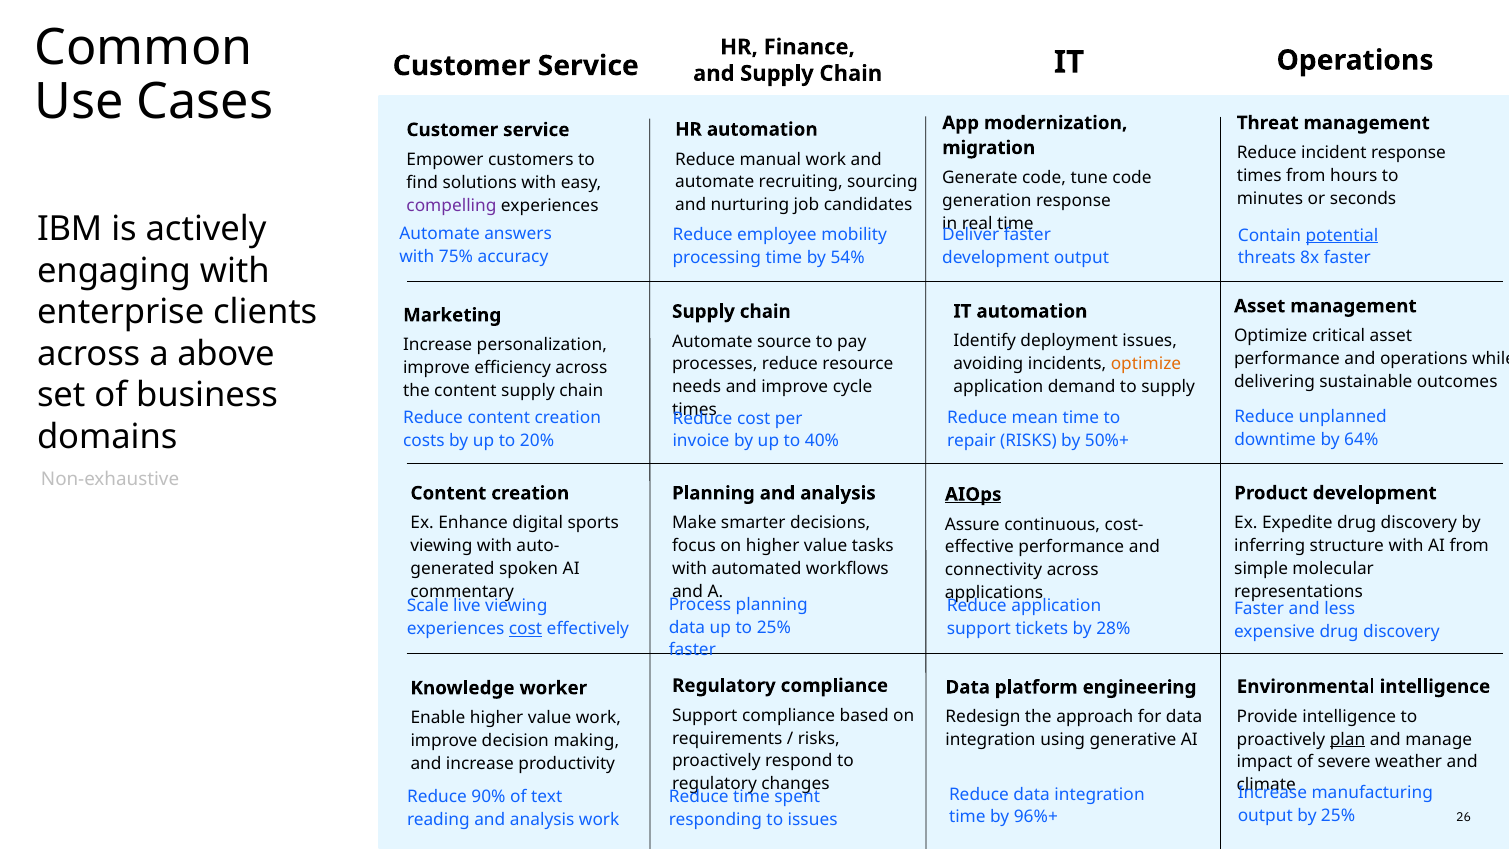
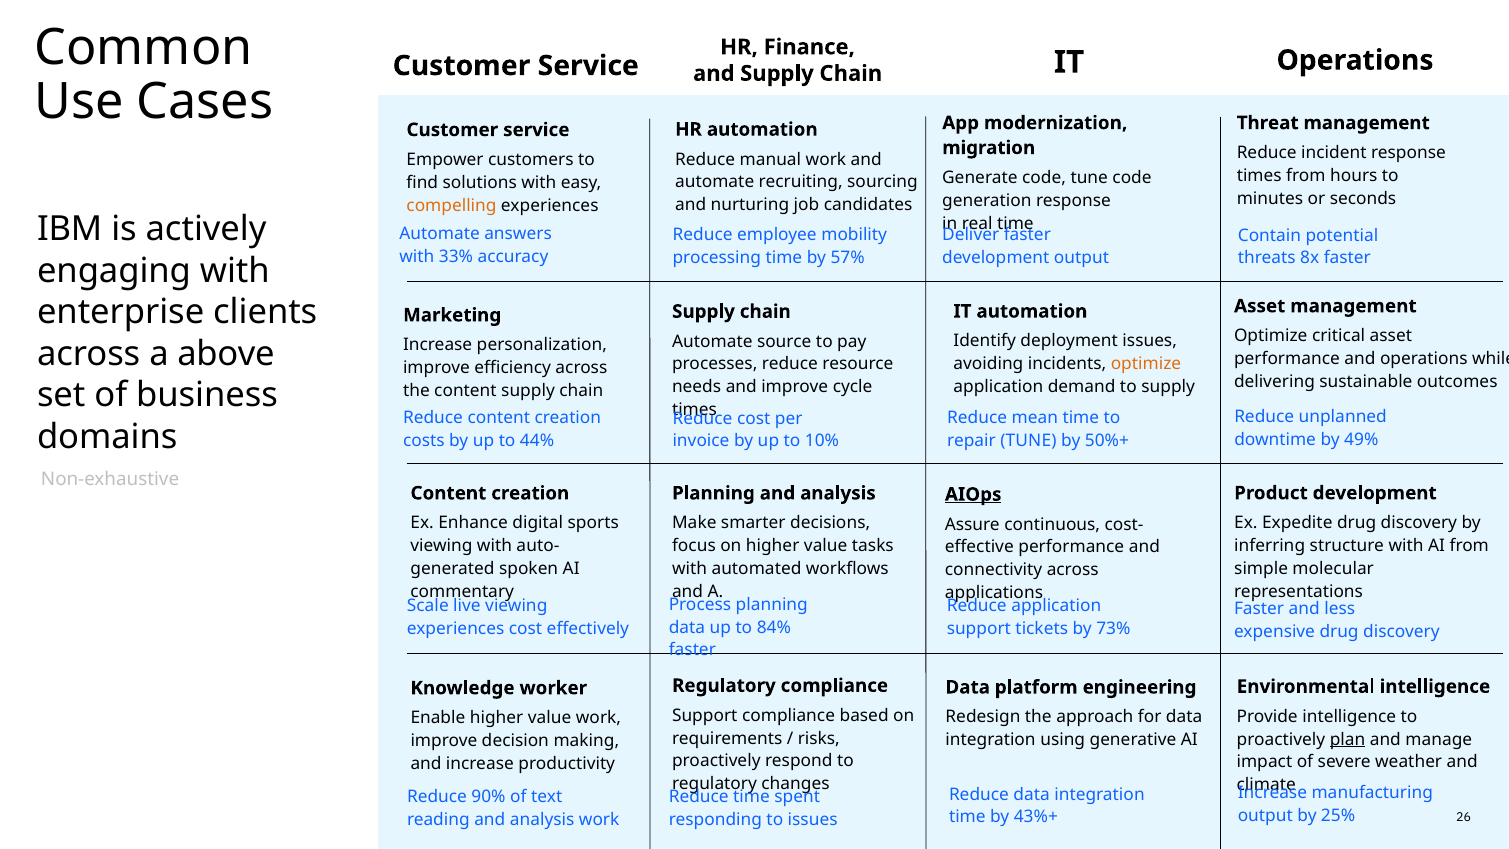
compelling colour: purple -> orange
potential underline: present -> none
75%: 75% -> 33%
54%: 54% -> 57%
64%: 64% -> 49%
20%: 20% -> 44%
40%: 40% -> 10%
repair RISKS: RISKS -> TUNE
to 25%: 25% -> 84%
cost at (526, 629) underline: present -> none
28%: 28% -> 73%
96%+: 96%+ -> 43%+
